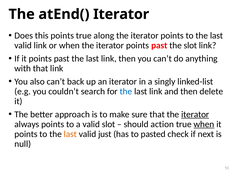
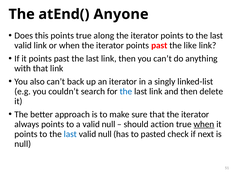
atEnd( Iterator: Iterator -> Anyone
the slot: slot -> like
iterator at (195, 115) underline: present -> none
a valid slot: slot -> null
last at (70, 134) colour: orange -> blue
just at (105, 134): just -> null
